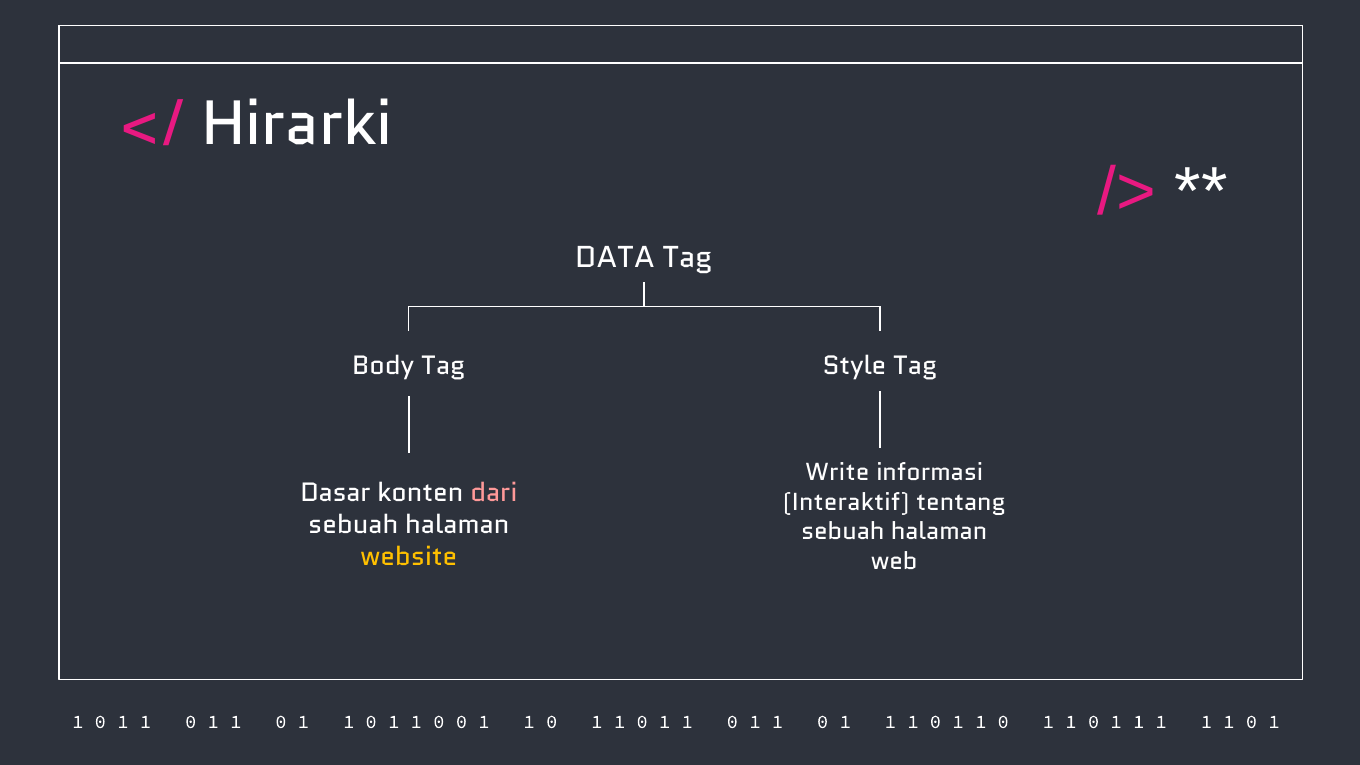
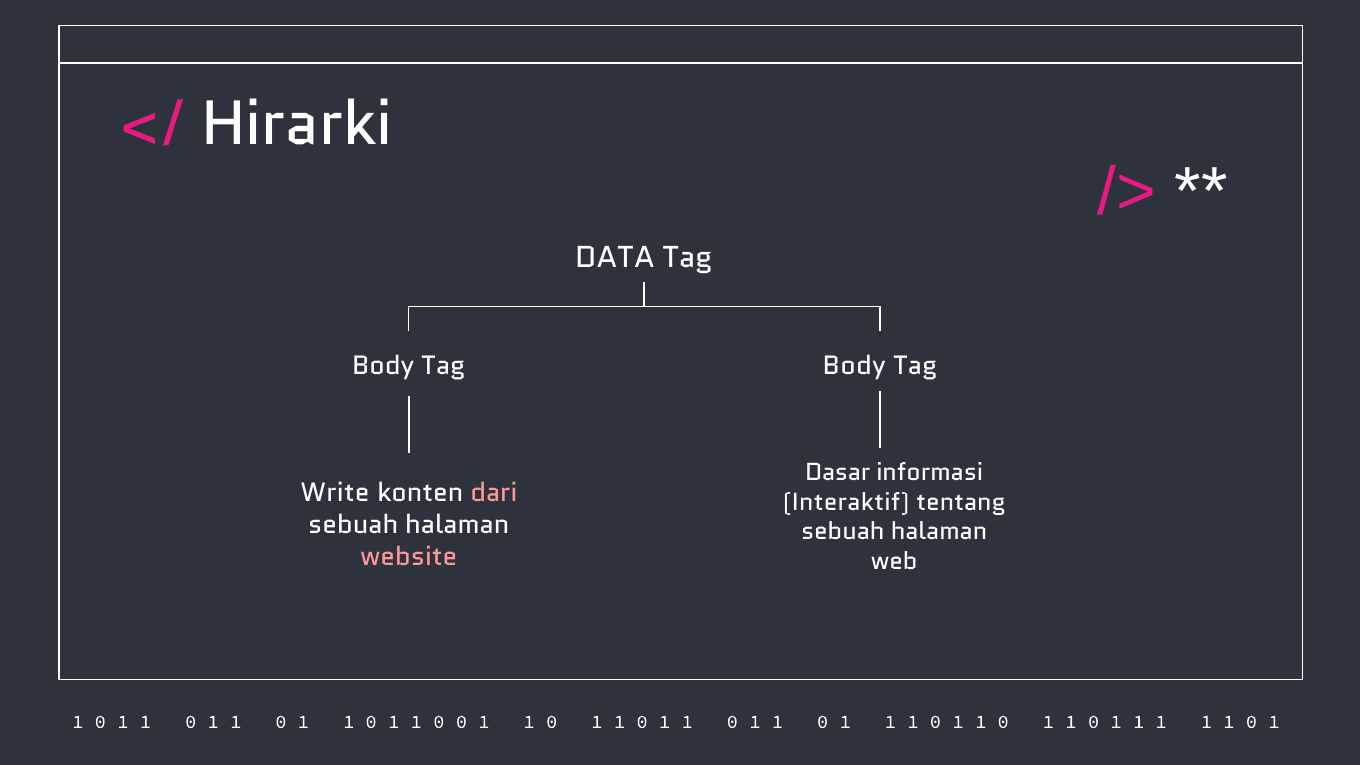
Style at (855, 365): Style -> Body
Write: Write -> Dasar
Dasar: Dasar -> Write
website colour: yellow -> pink
